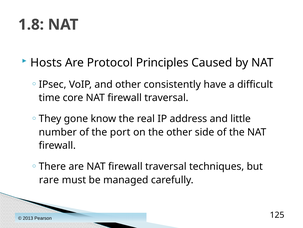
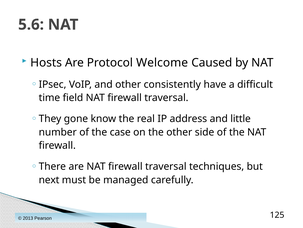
1.8: 1.8 -> 5.6
Principles: Principles -> Welcome
core: core -> field
port: port -> case
rare: rare -> next
